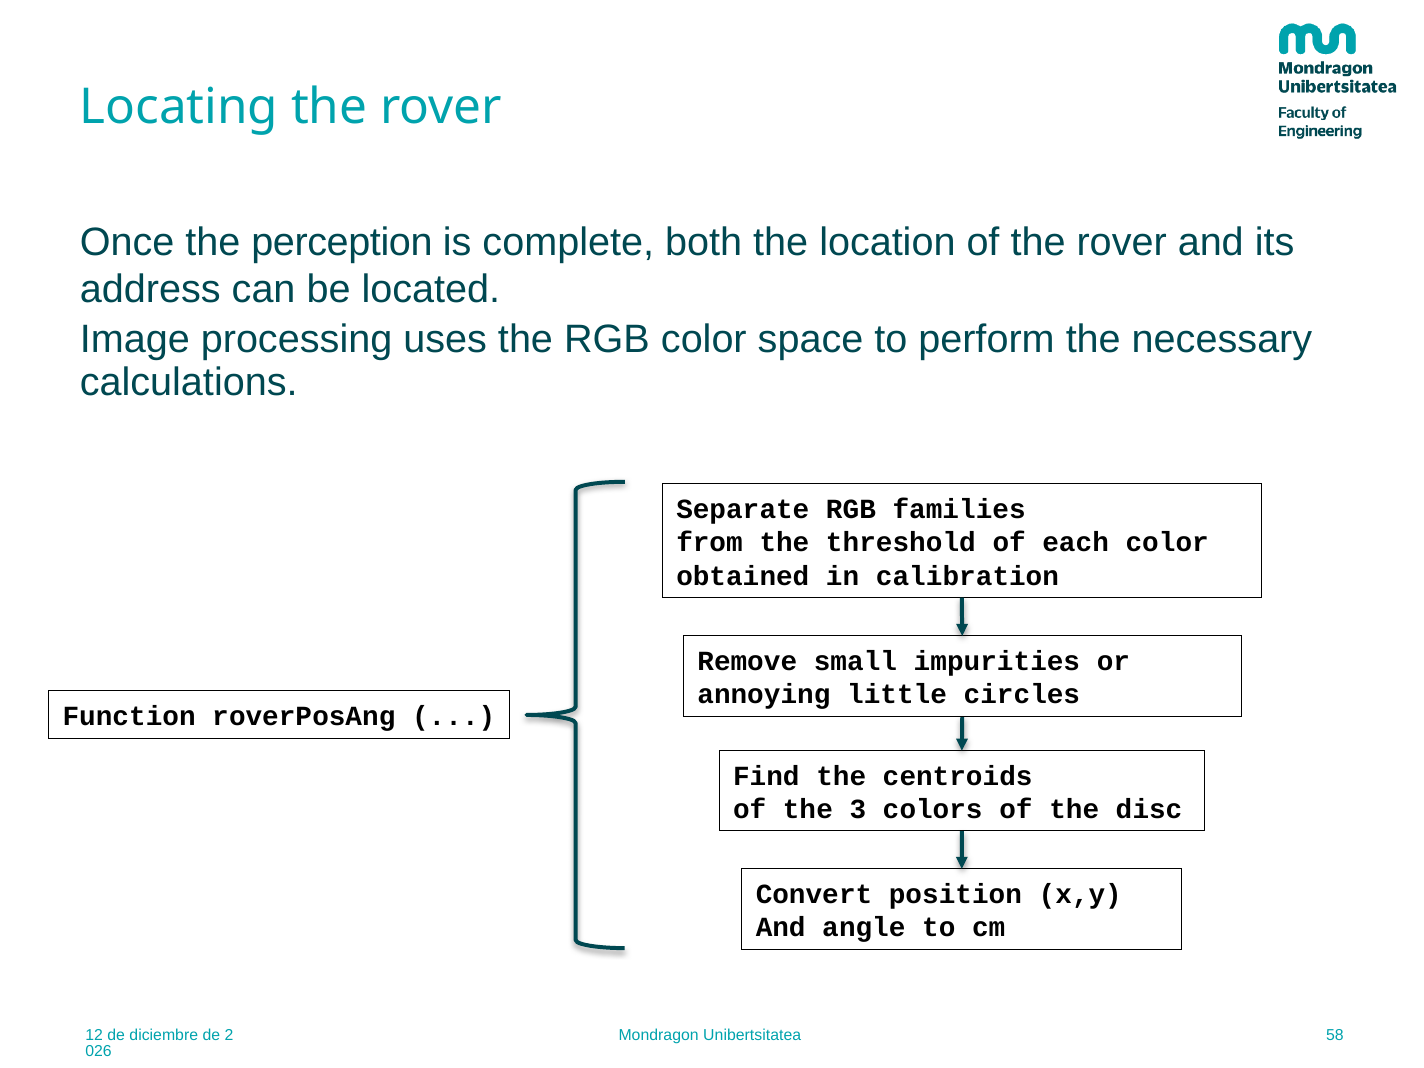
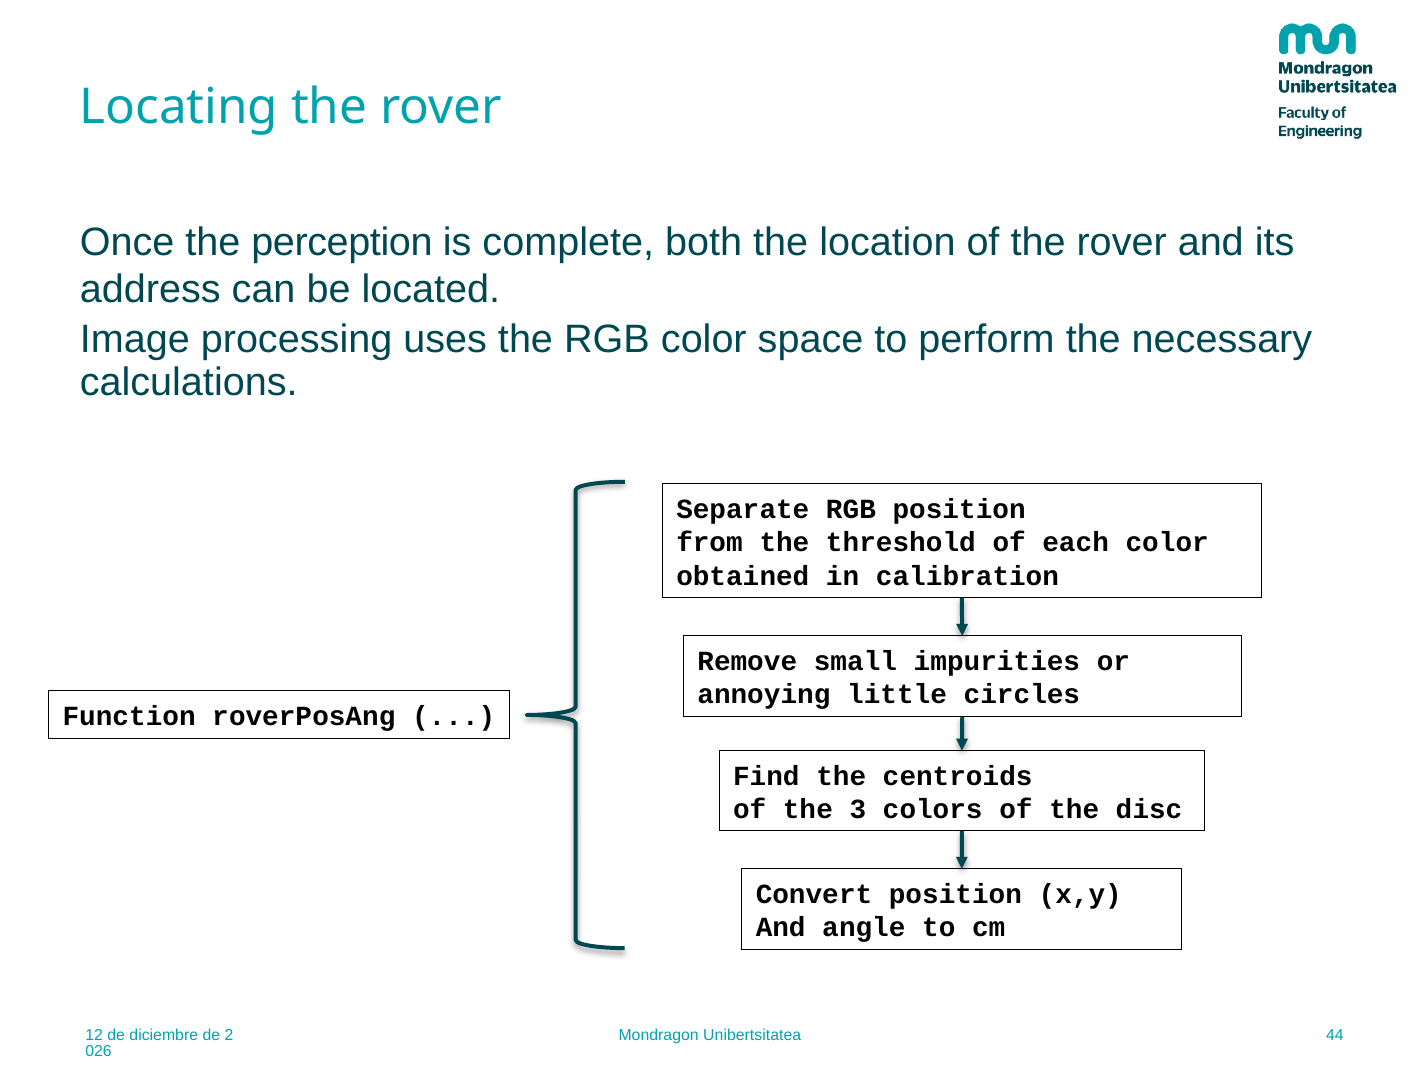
RGB families: families -> position
58: 58 -> 44
